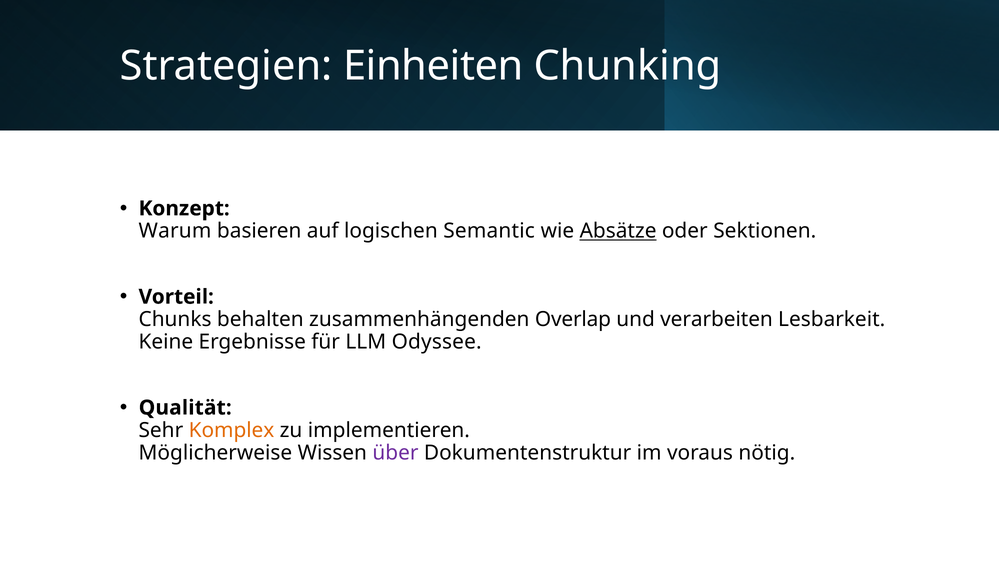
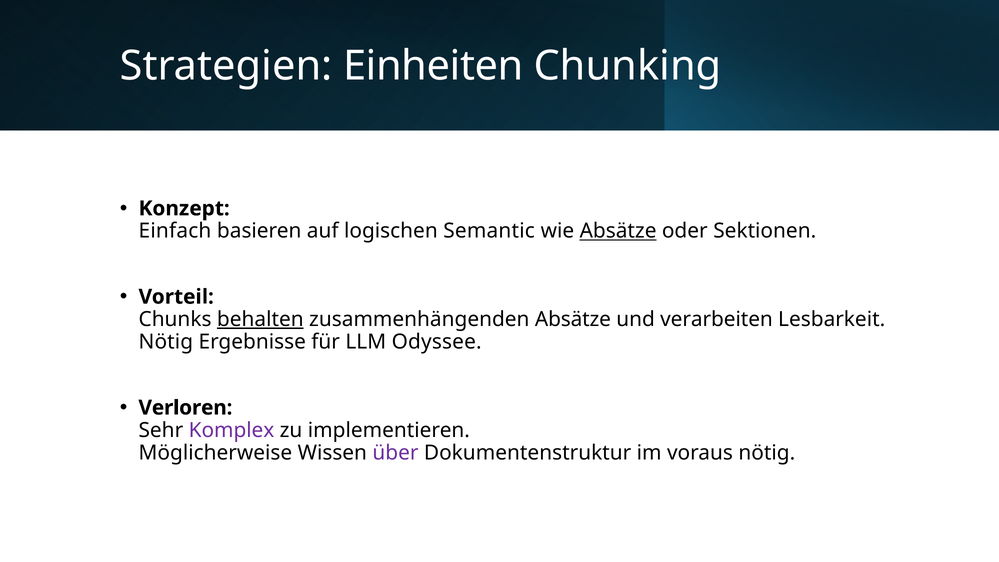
Warum: Warum -> Einfach
behalten underline: none -> present
zusammenhängenden Overlap: Overlap -> Absätze
Keine at (166, 342): Keine -> Nötig
Qualität: Qualität -> Verloren
Komplex colour: orange -> purple
